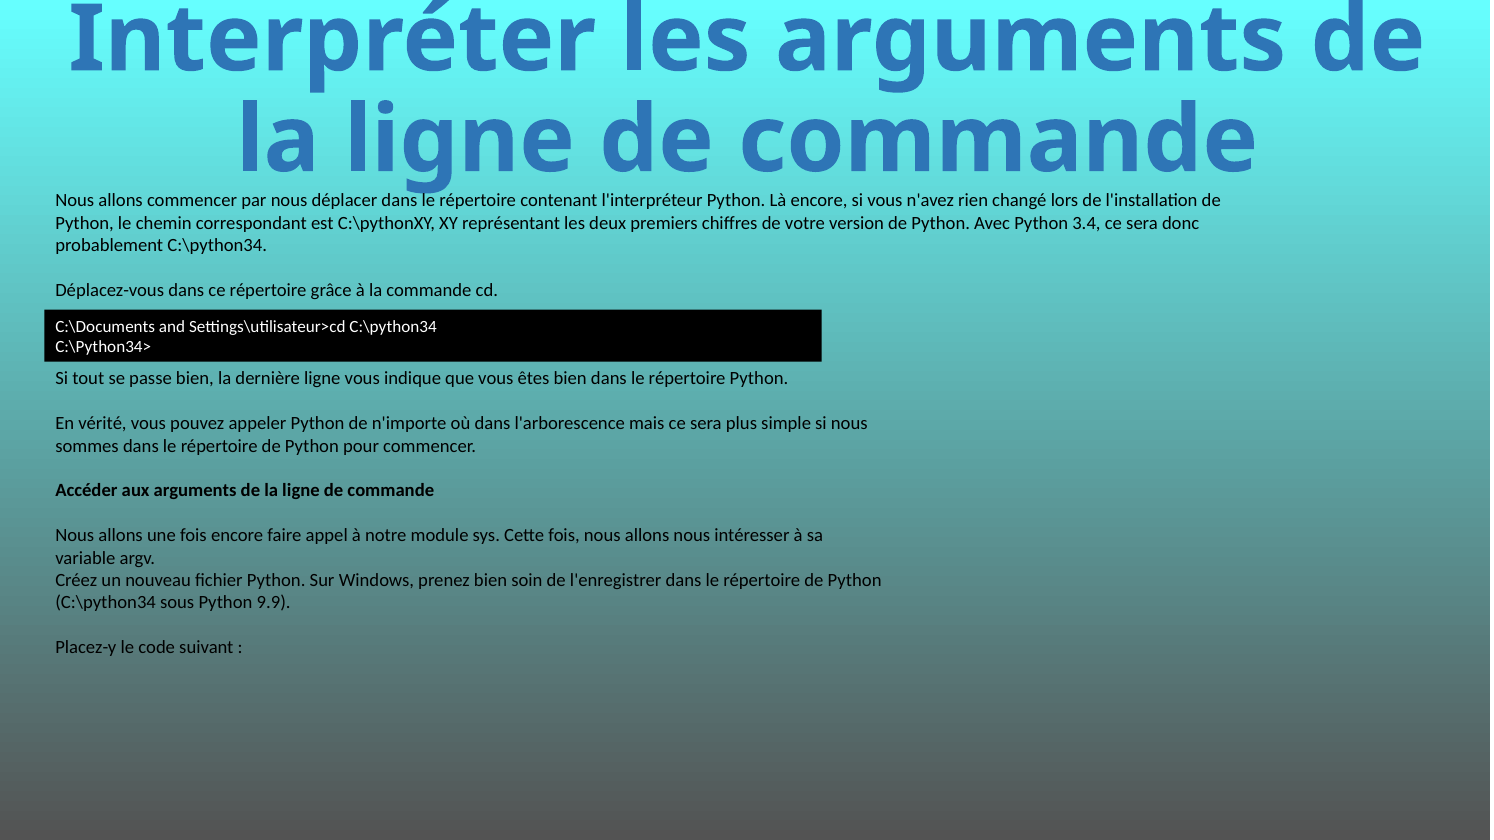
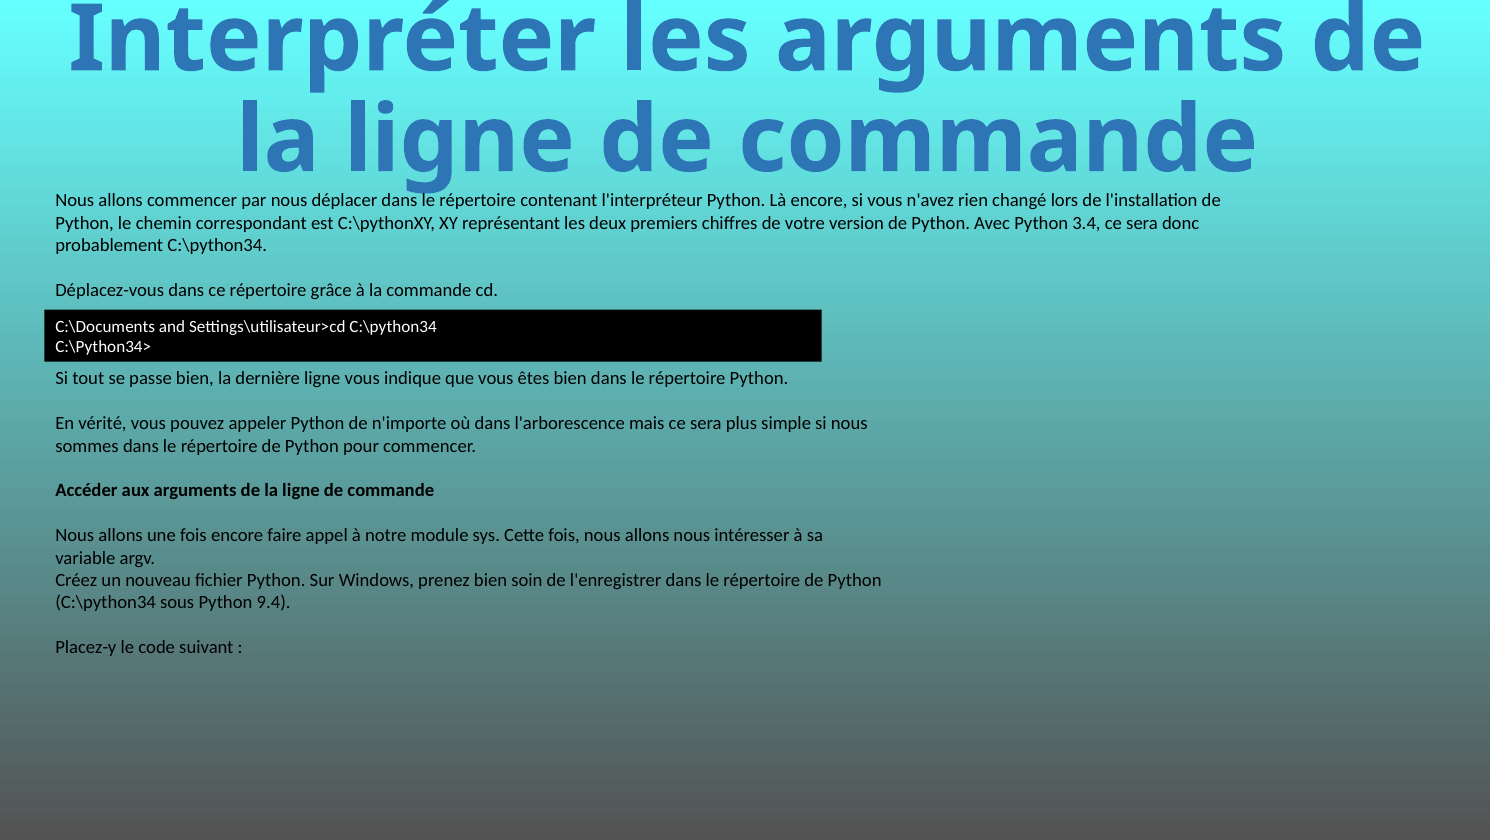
9.9: 9.9 -> 9.4
